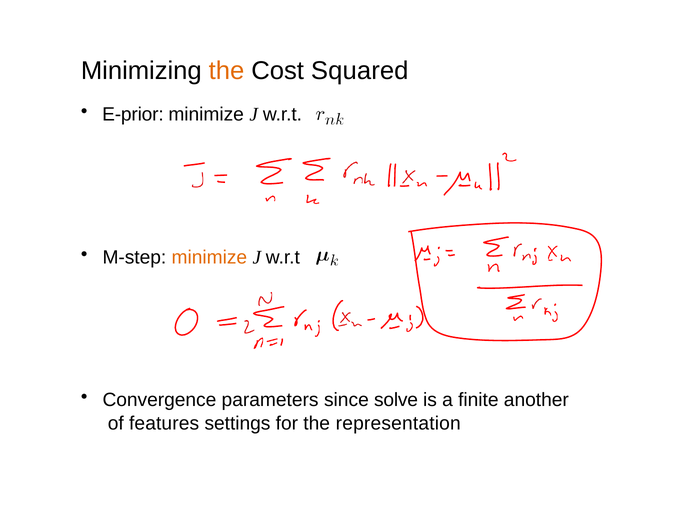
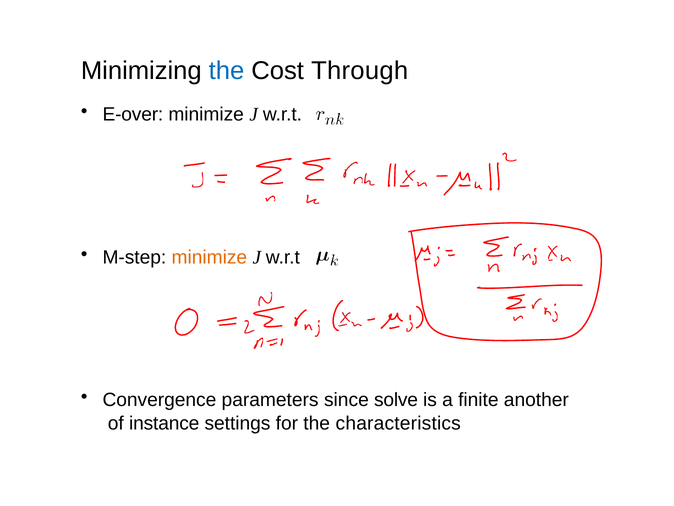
the at (227, 71) colour: orange -> blue
Squared: Squared -> Through
E-prior: E-prior -> E-over
features: features -> instance
representation: representation -> characteristics
